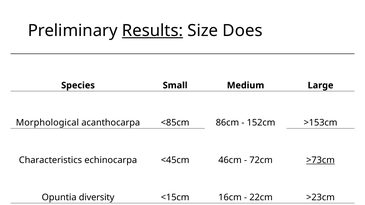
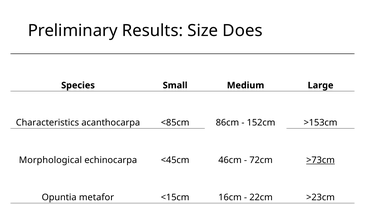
Results underline: present -> none
Morphological: Morphological -> Characteristics
Characteristics: Characteristics -> Morphological
diversity: diversity -> metafor
